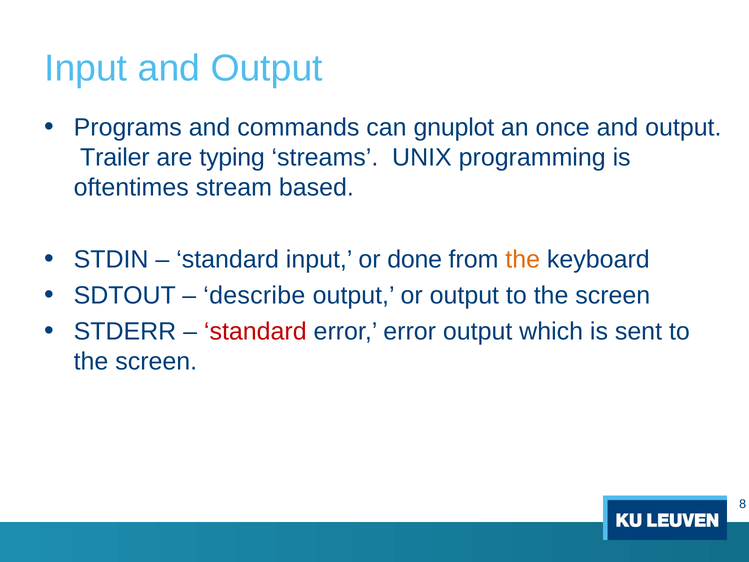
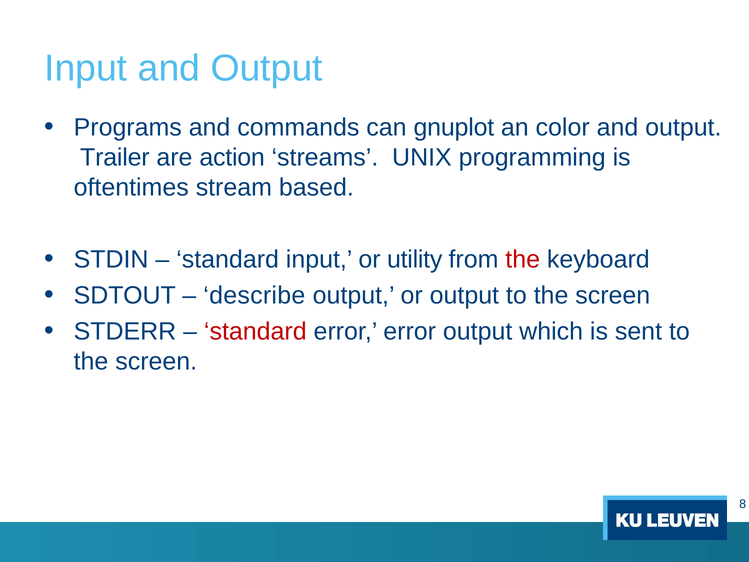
once: once -> color
typing: typing -> action
done: done -> utility
the at (523, 259) colour: orange -> red
